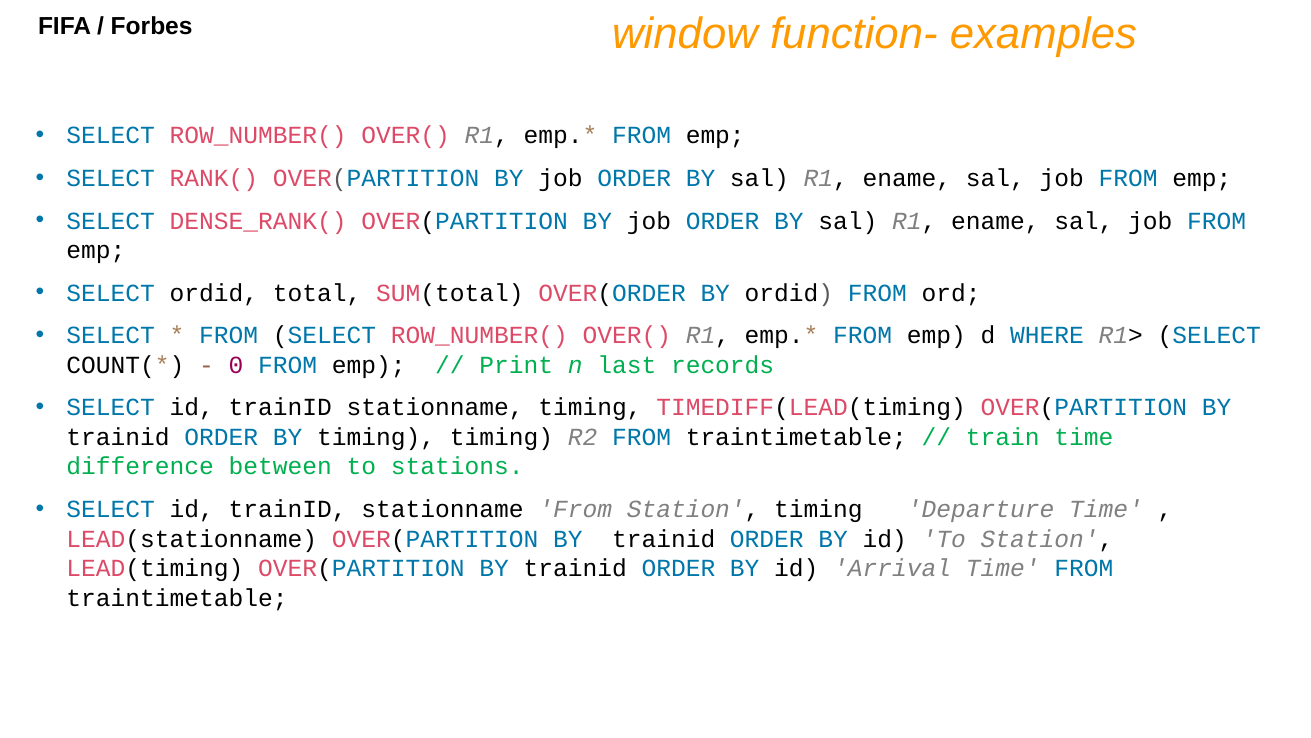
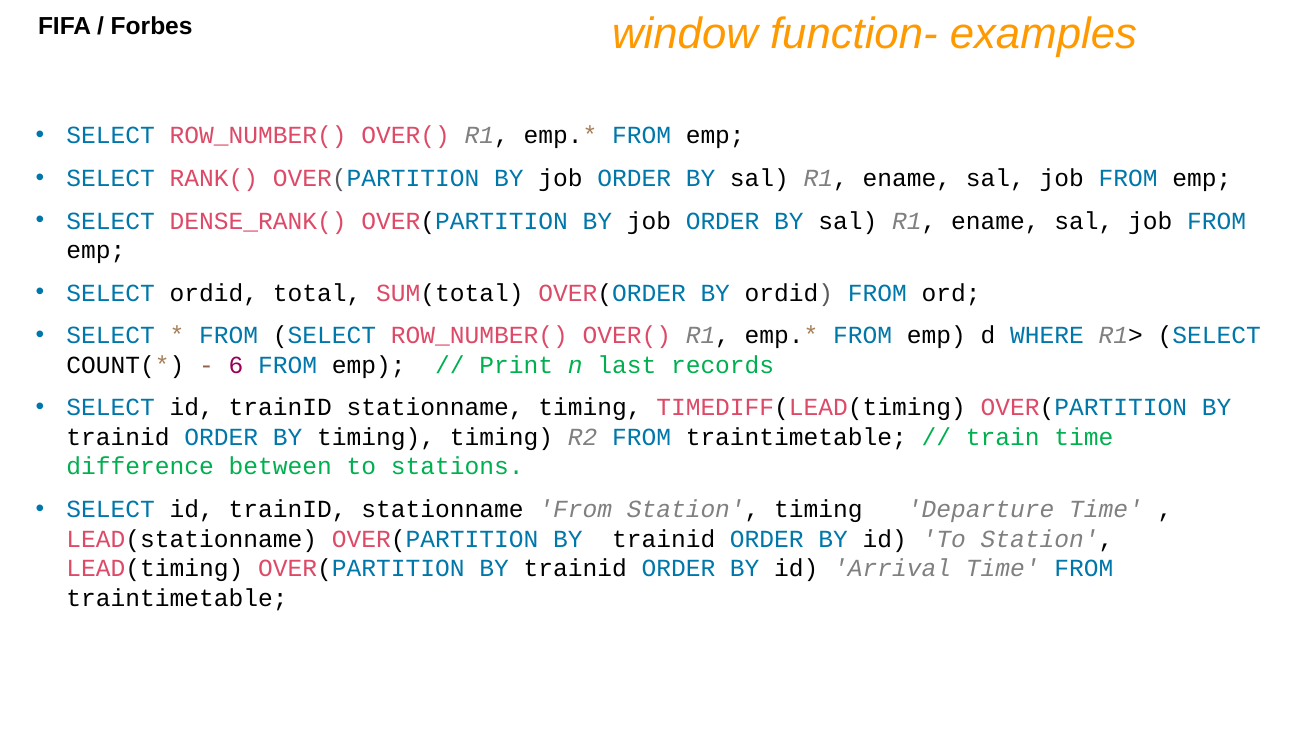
0: 0 -> 6
